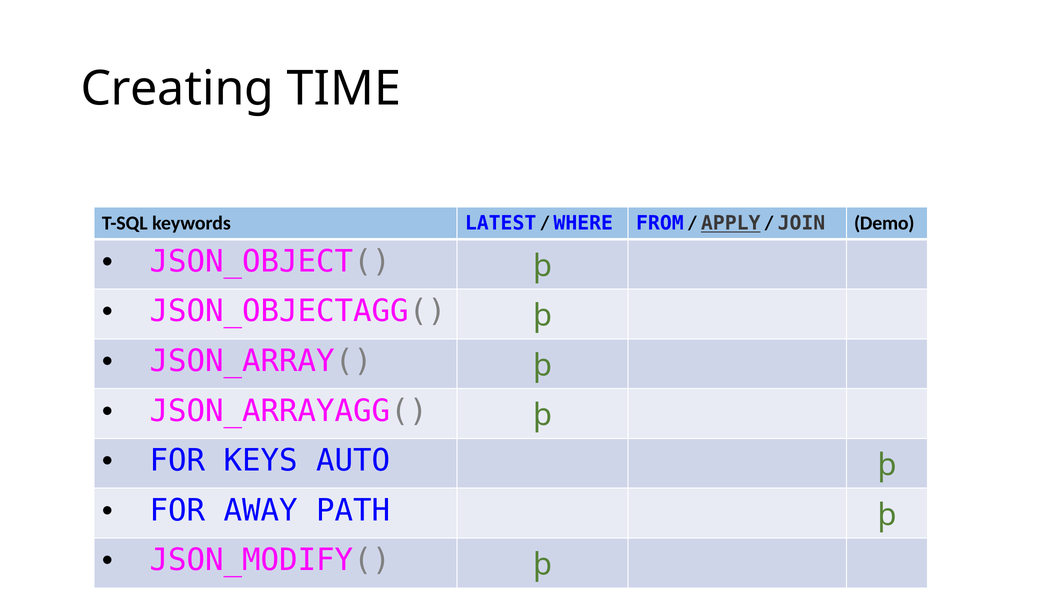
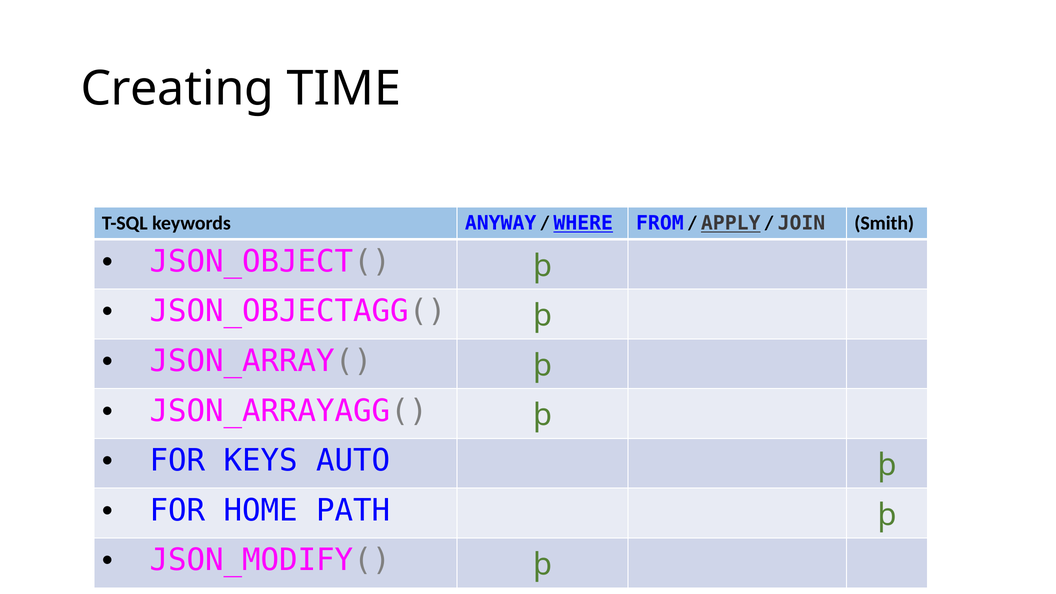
LATEST: LATEST -> ANYWAY
WHERE underline: none -> present
Demo: Demo -> Smith
AWAY: AWAY -> HOME
